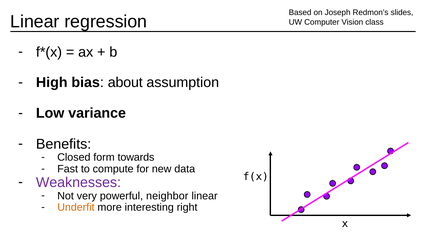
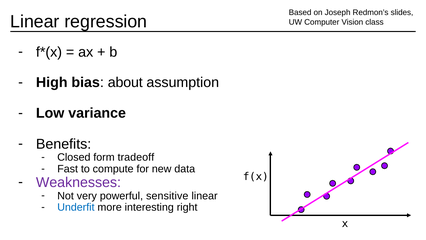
towards: towards -> tradeoff
neighbor: neighbor -> sensitive
Underfit colour: orange -> blue
